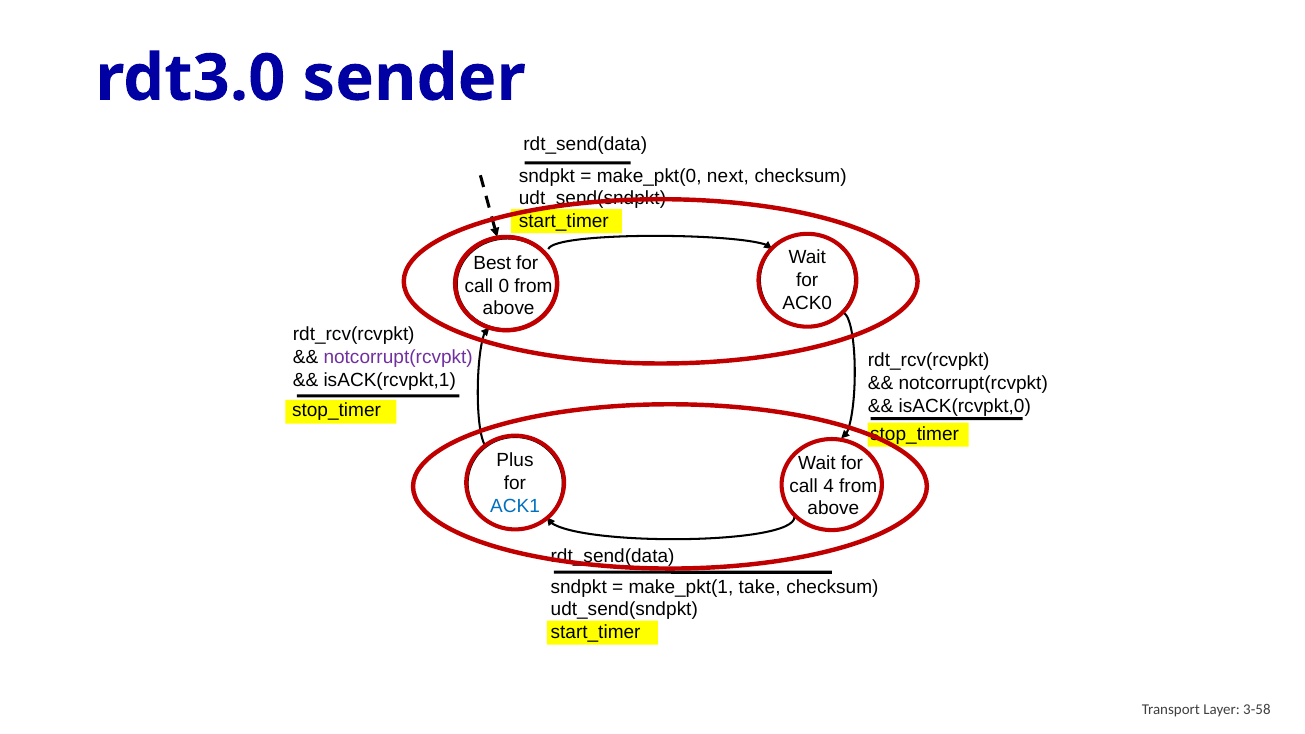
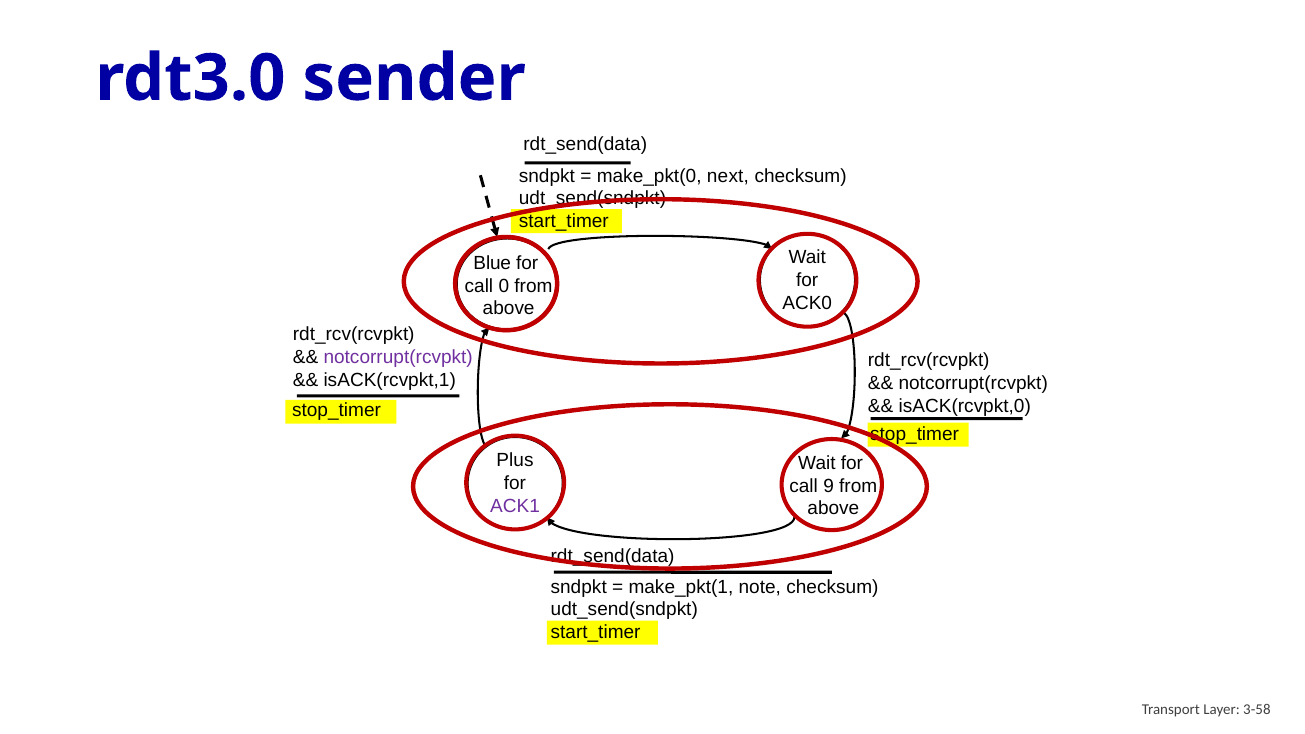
Best: Best -> Blue
4: 4 -> 9
ACK1 colour: blue -> purple
take: take -> note
